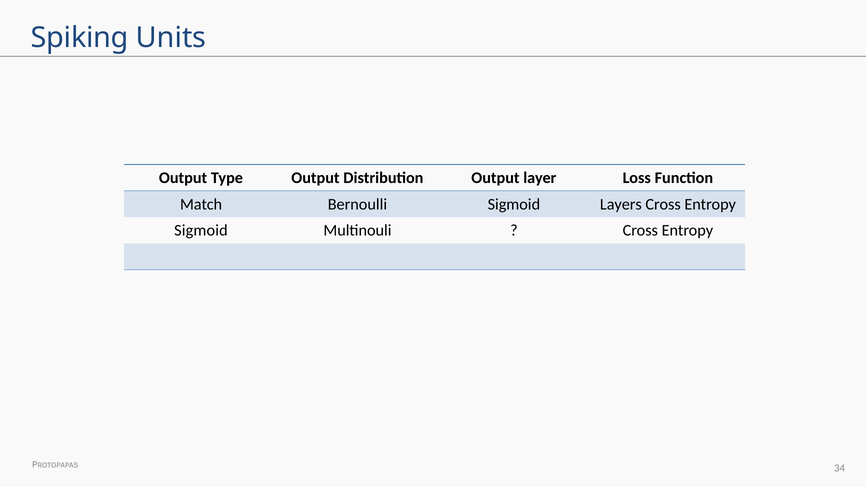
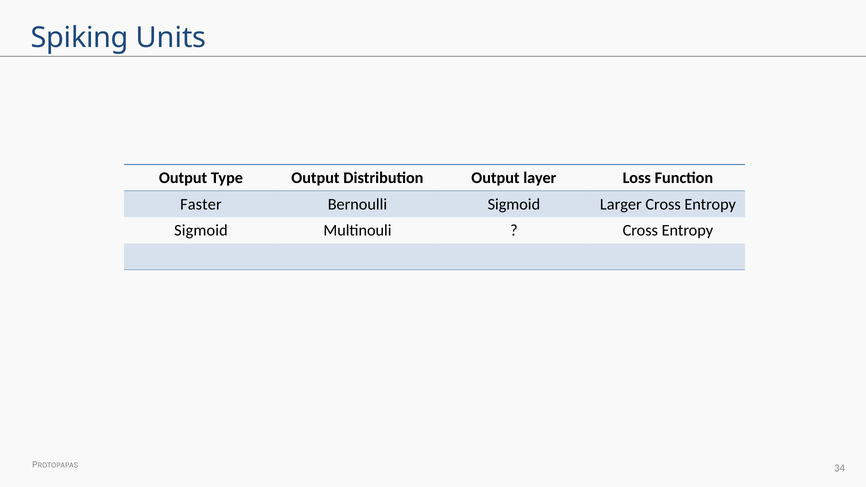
Match: Match -> Faster
Layers: Layers -> Larger
